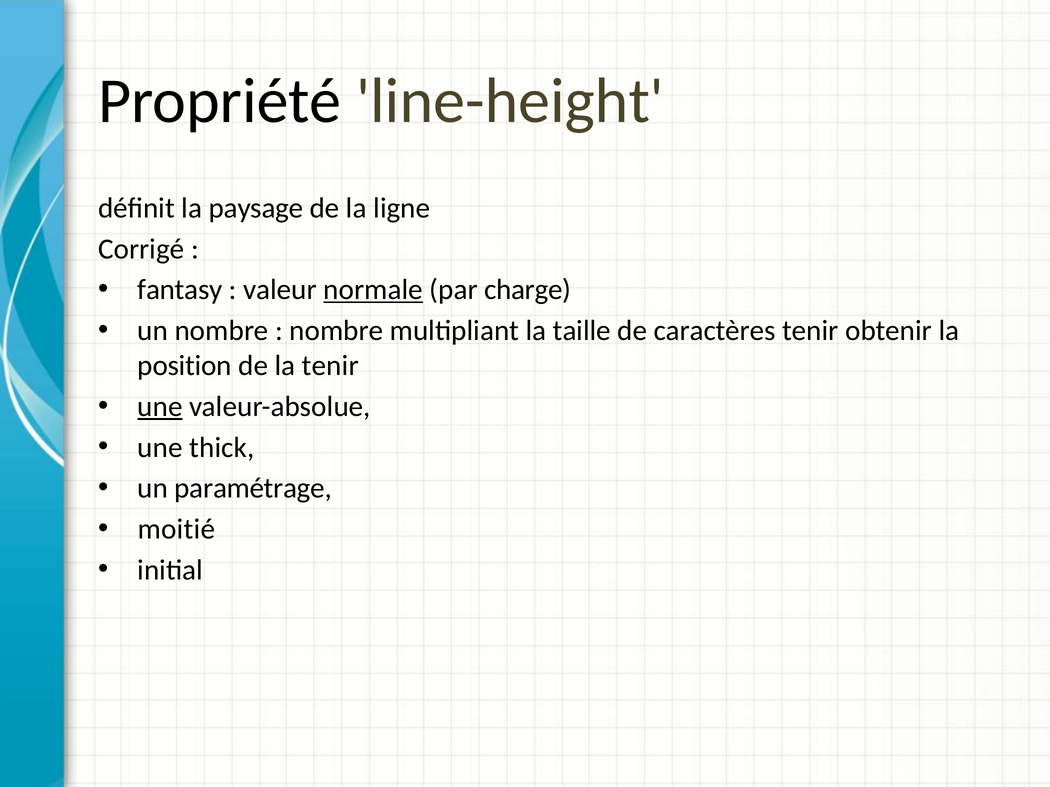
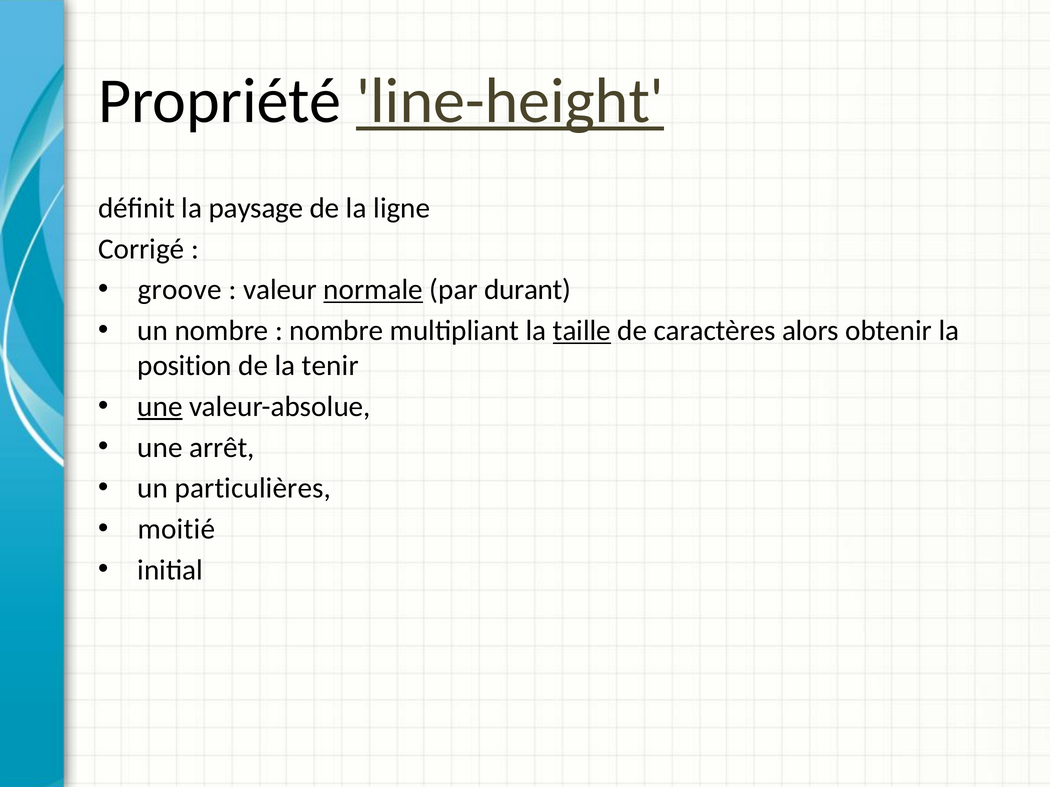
line-height underline: none -> present
fantasy: fantasy -> groove
charge: charge -> durant
taille underline: none -> present
caractères tenir: tenir -> alors
thick: thick -> arrêt
paramétrage: paramétrage -> particulières
